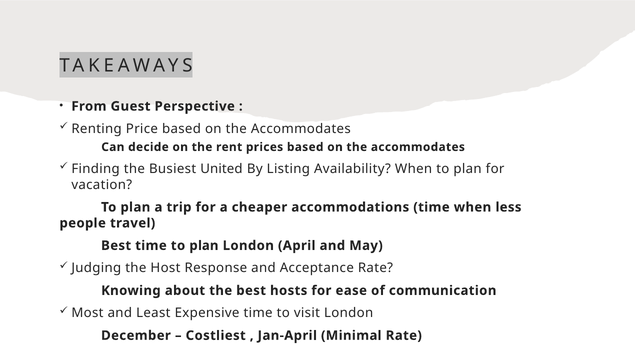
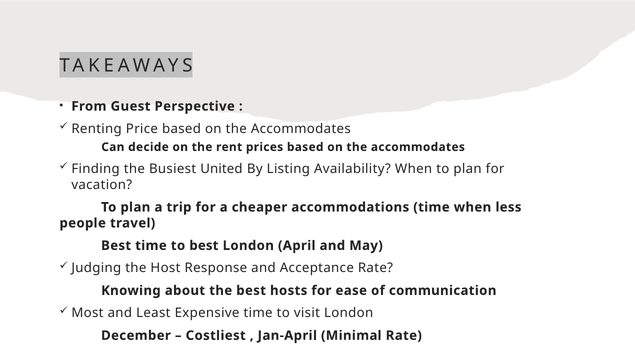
time to plan: plan -> best
